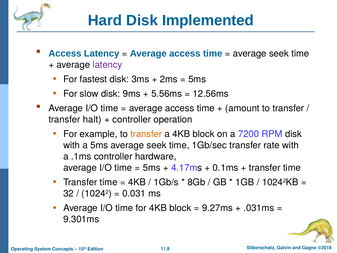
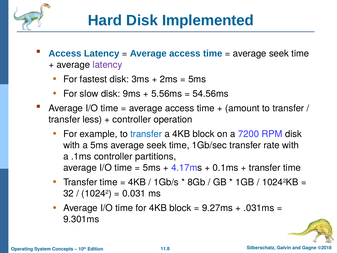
12.56ms: 12.56ms -> 54.56ms
halt: halt -> less
transfer at (146, 134) colour: orange -> blue
hardware: hardware -> partitions
